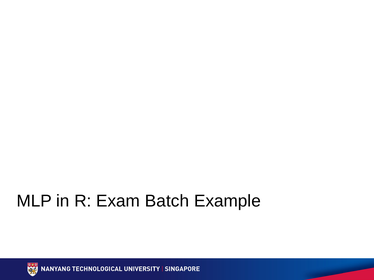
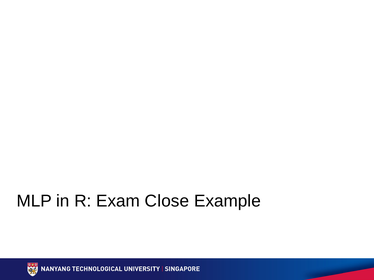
Batch: Batch -> Close
